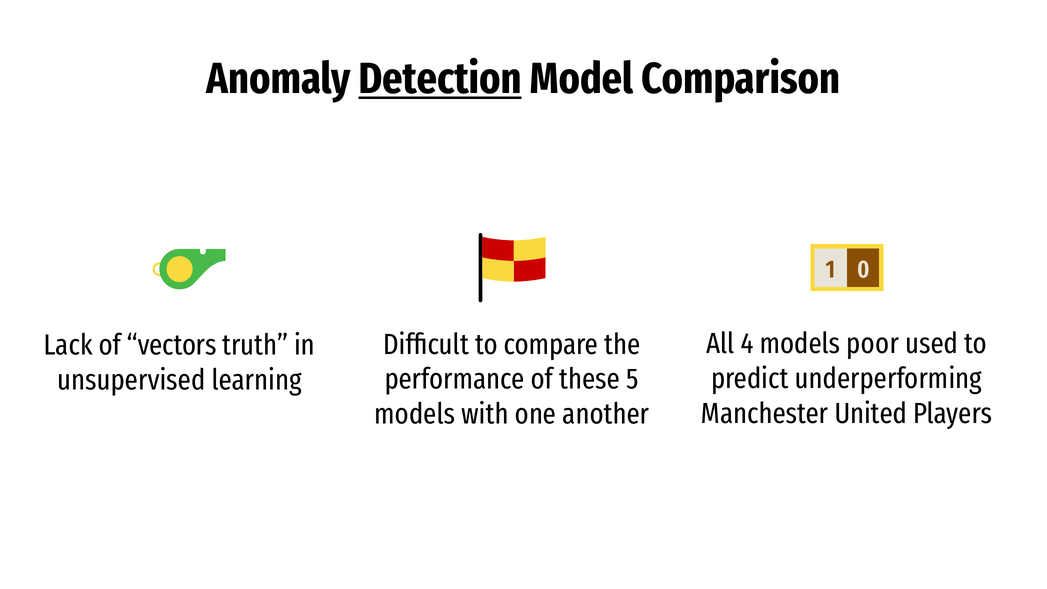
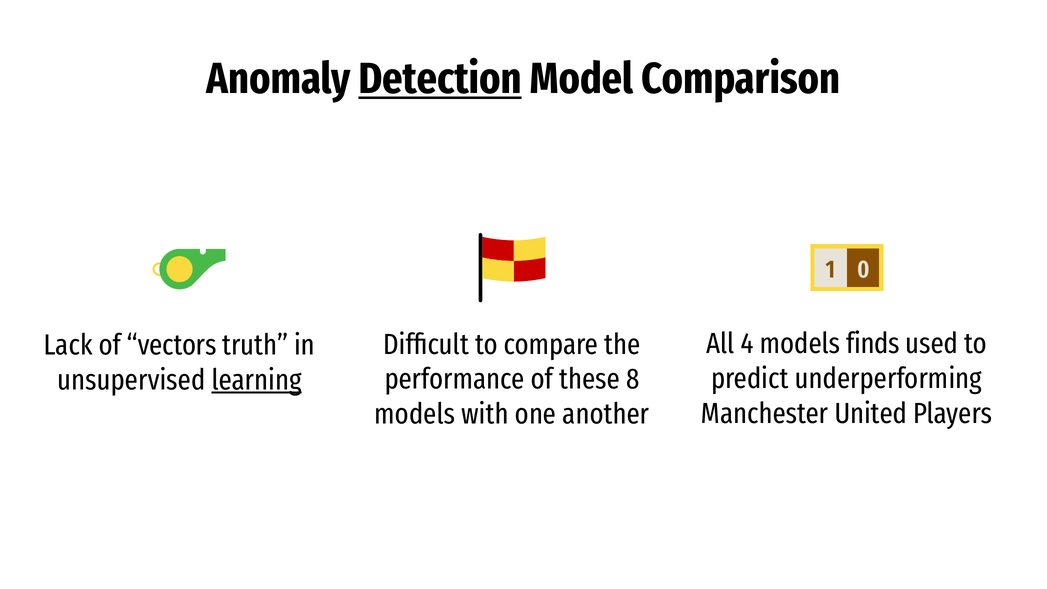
poor: poor -> finds
5: 5 -> 8
learning underline: none -> present
